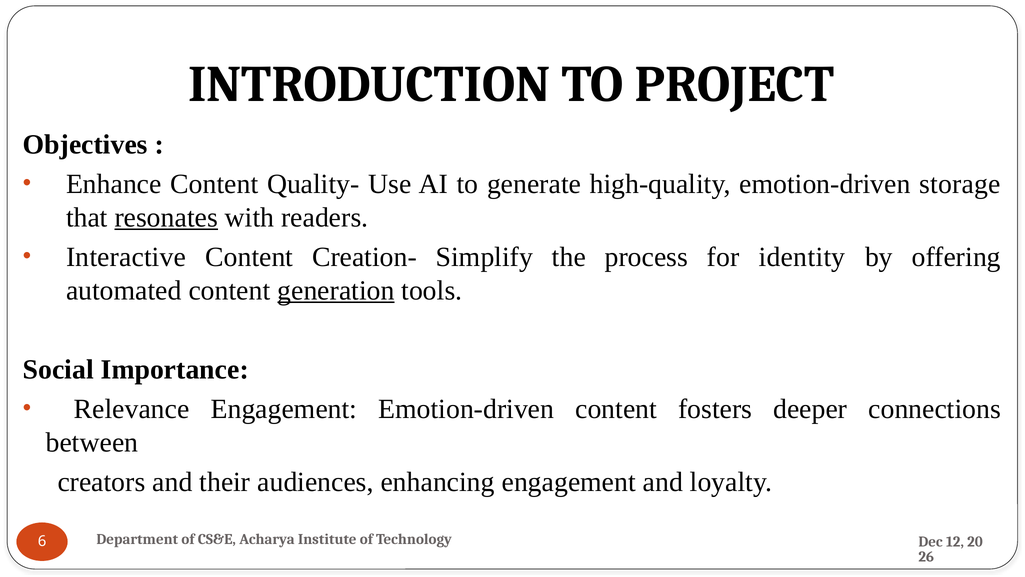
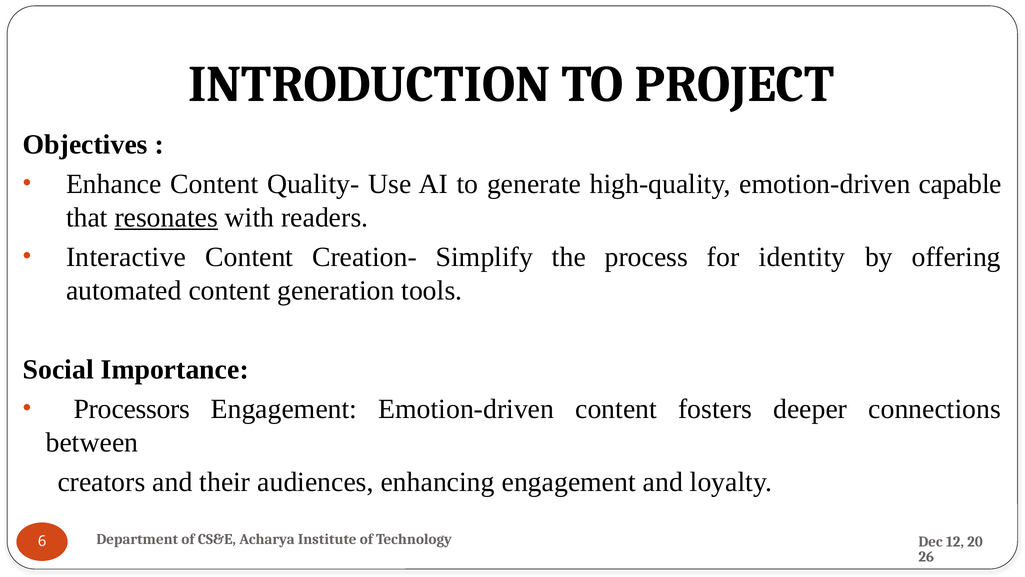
storage: storage -> capable
generation underline: present -> none
Relevance: Relevance -> Processors
